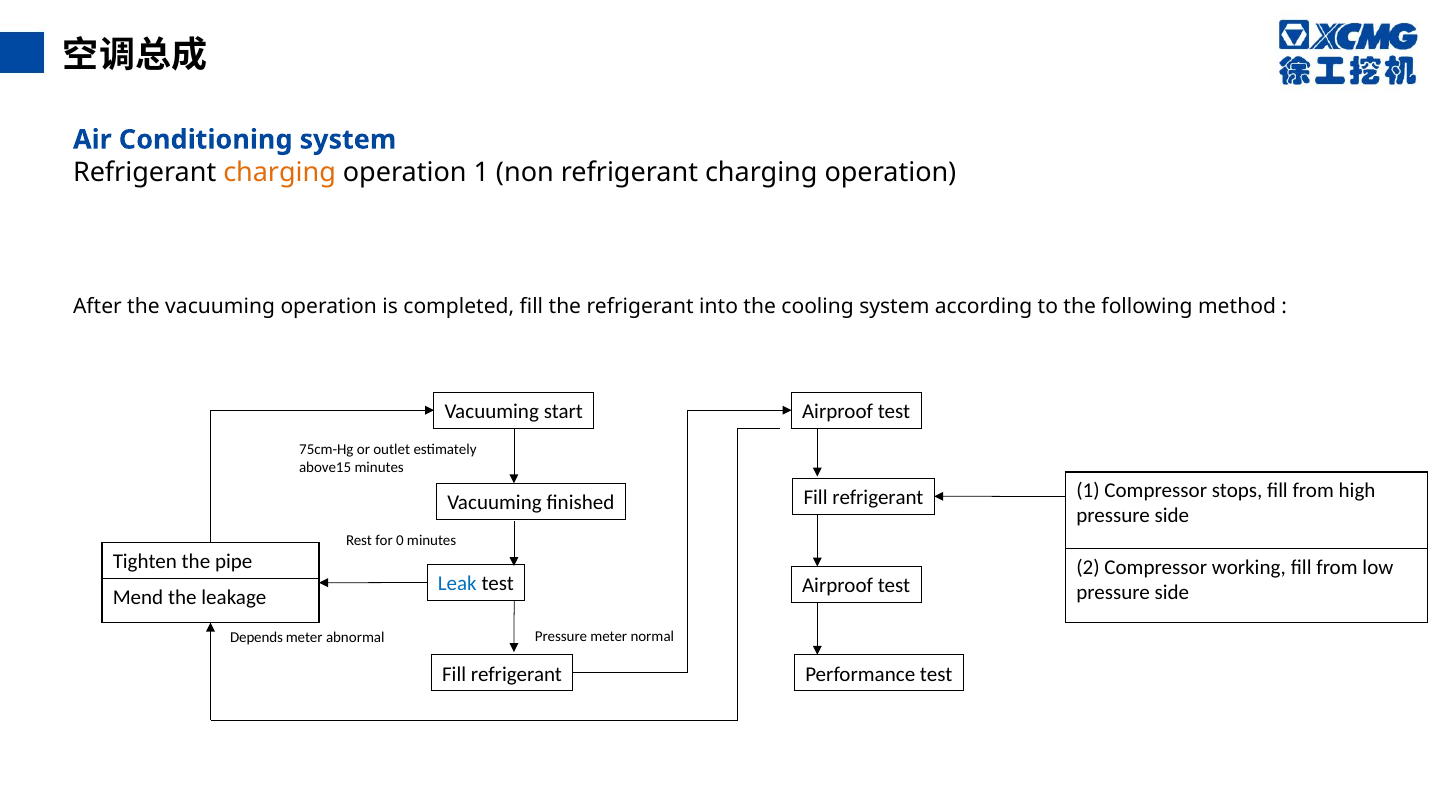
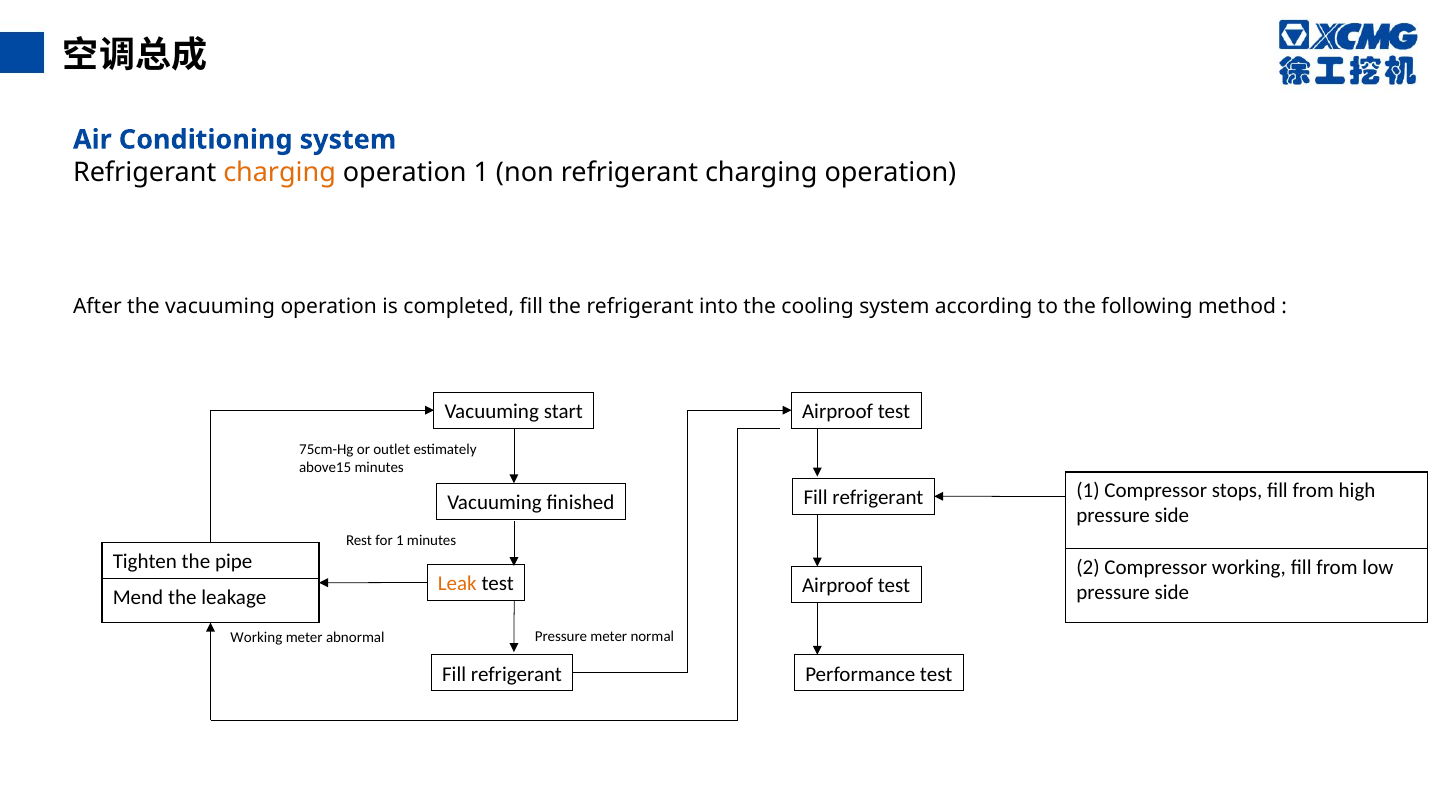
for 0: 0 -> 1
Leak colour: blue -> orange
Depends at (257, 637): Depends -> Working
